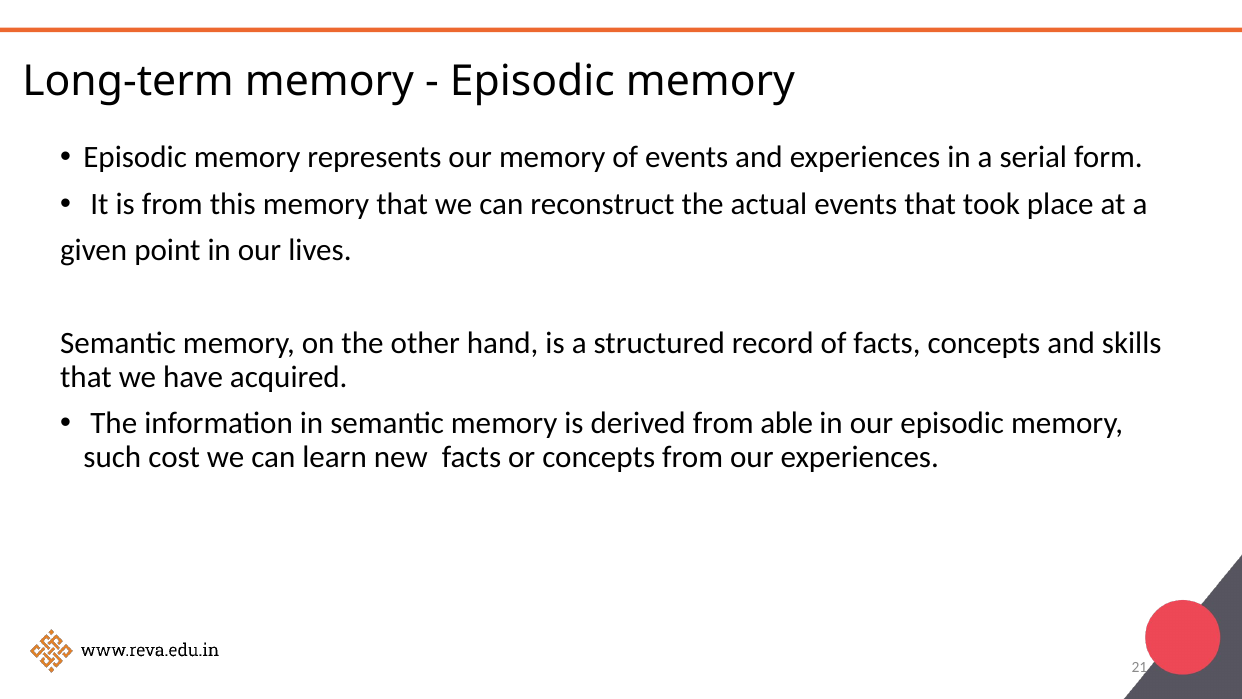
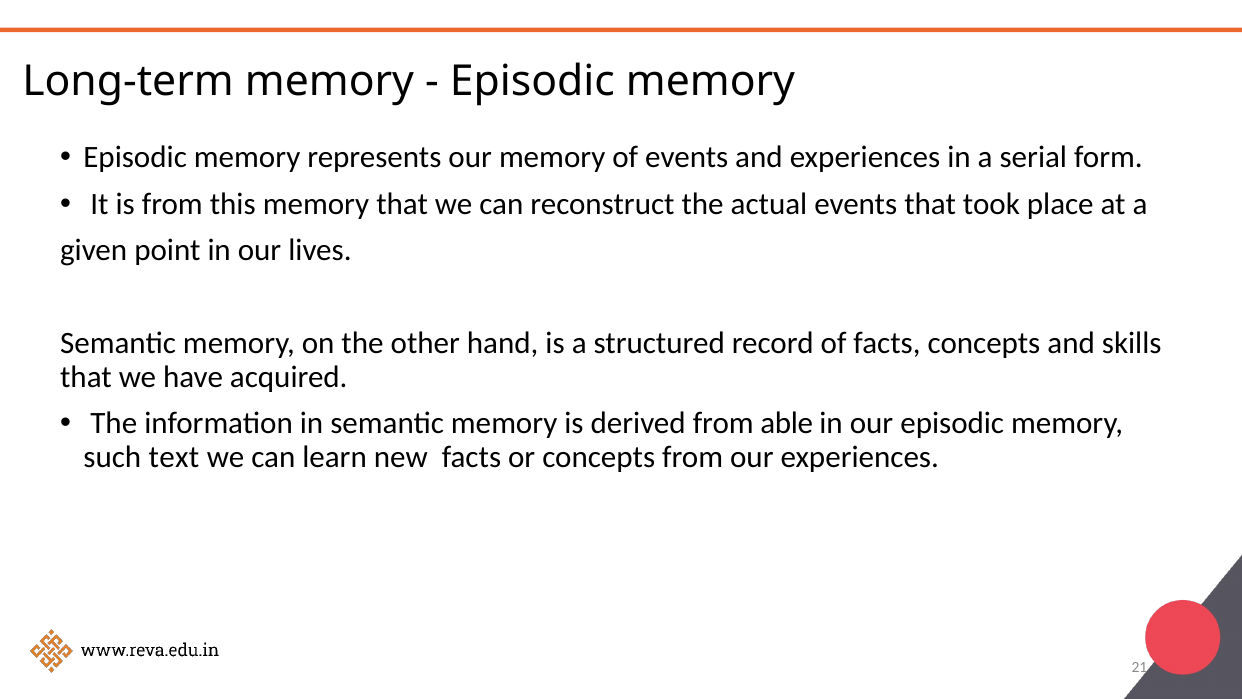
cost: cost -> text
